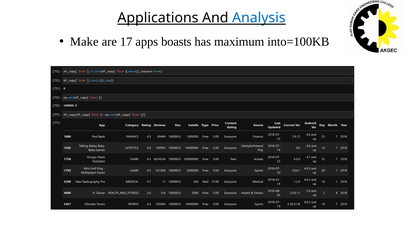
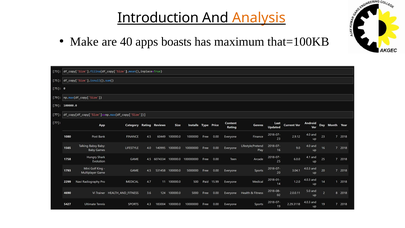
Applications: Applications -> Introduction
Analysis colour: blue -> orange
17: 17 -> 40
into=100KB: into=100KB -> that=100KB
